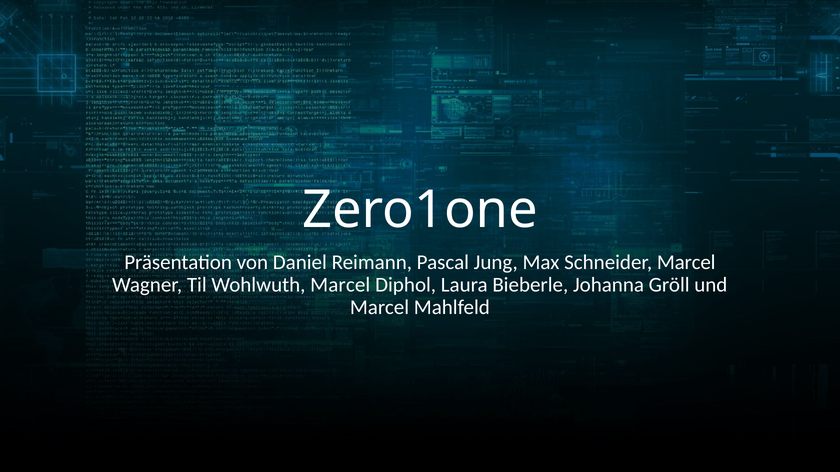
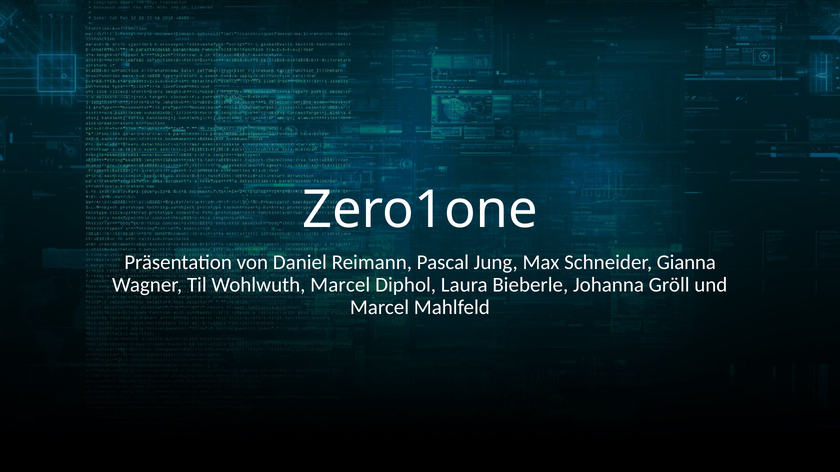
Schneider Marcel: Marcel -> Gianna
